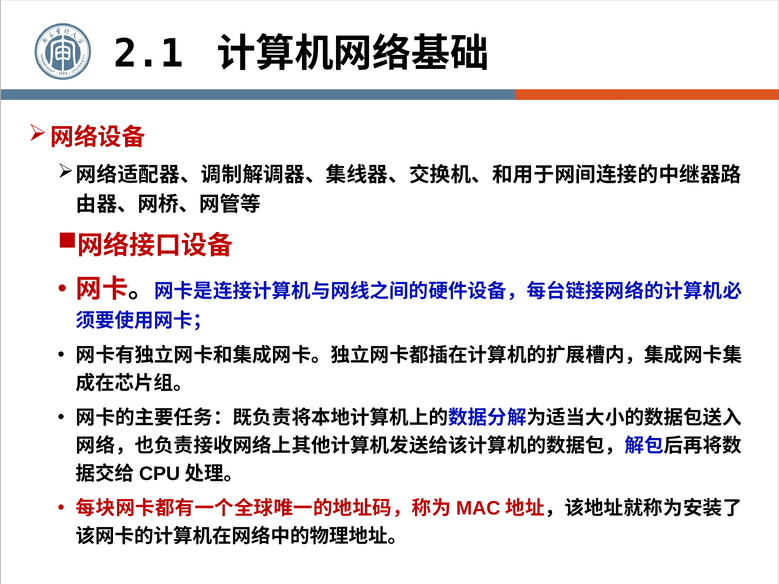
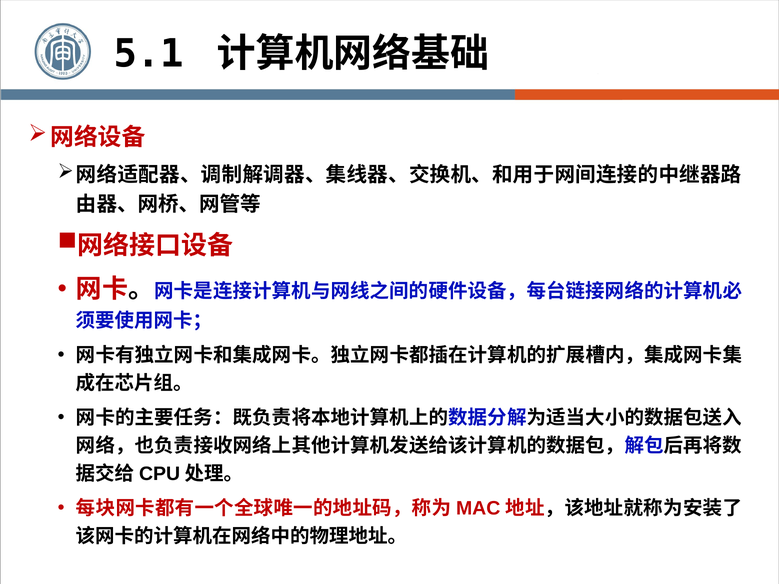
2.1: 2.1 -> 5.1
